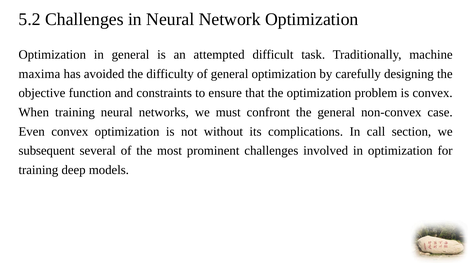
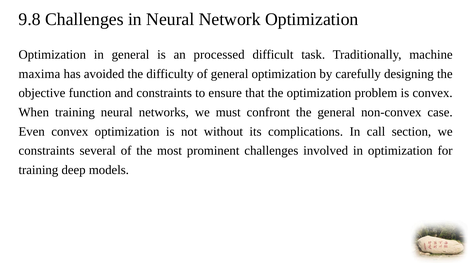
5.2: 5.2 -> 9.8
attempted: attempted -> processed
subsequent at (47, 150): subsequent -> constraints
